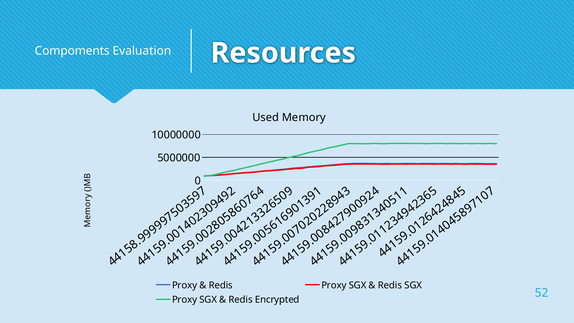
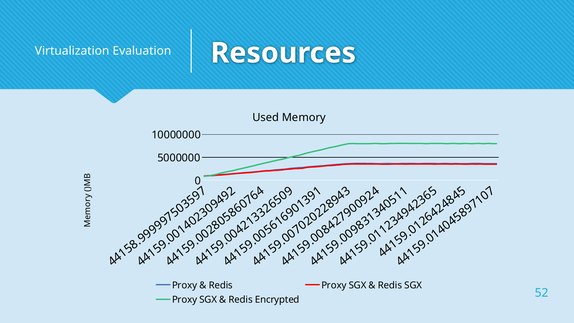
Compoments: Compoments -> Virtualization
